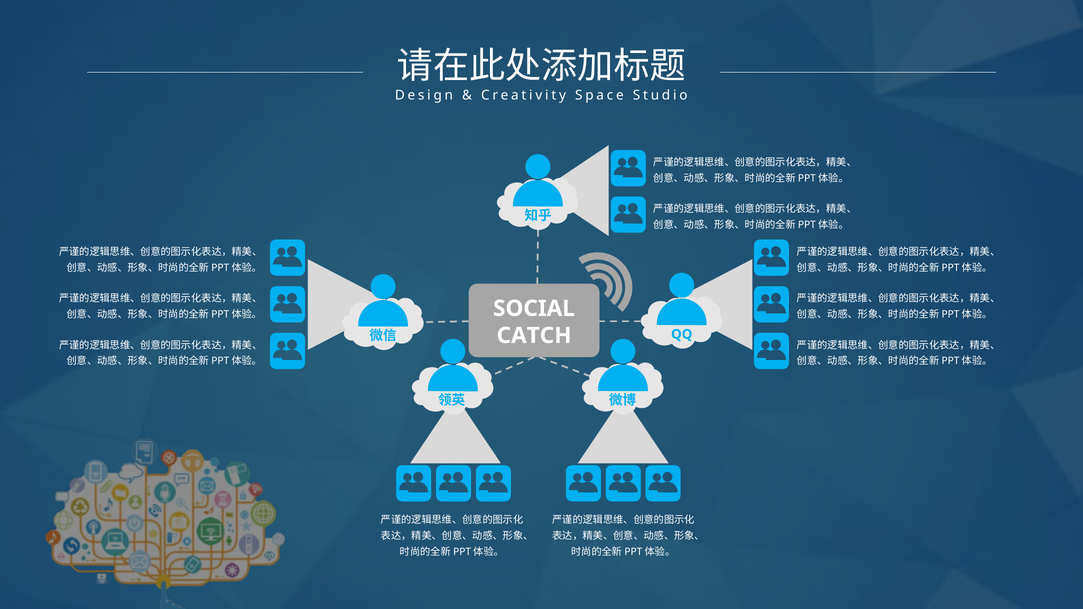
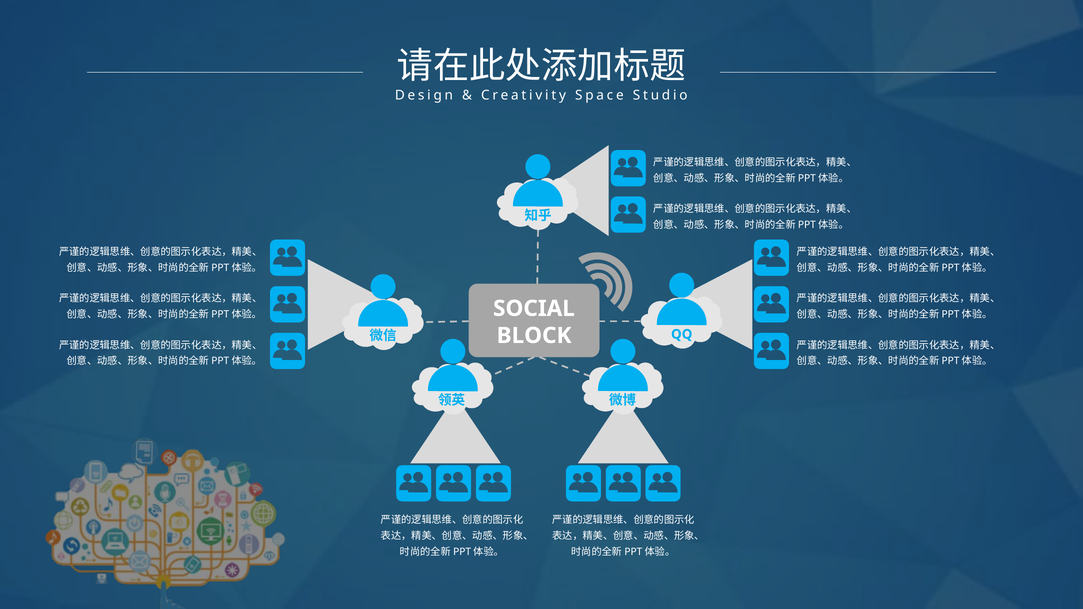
CATCH: CATCH -> BLOCK
